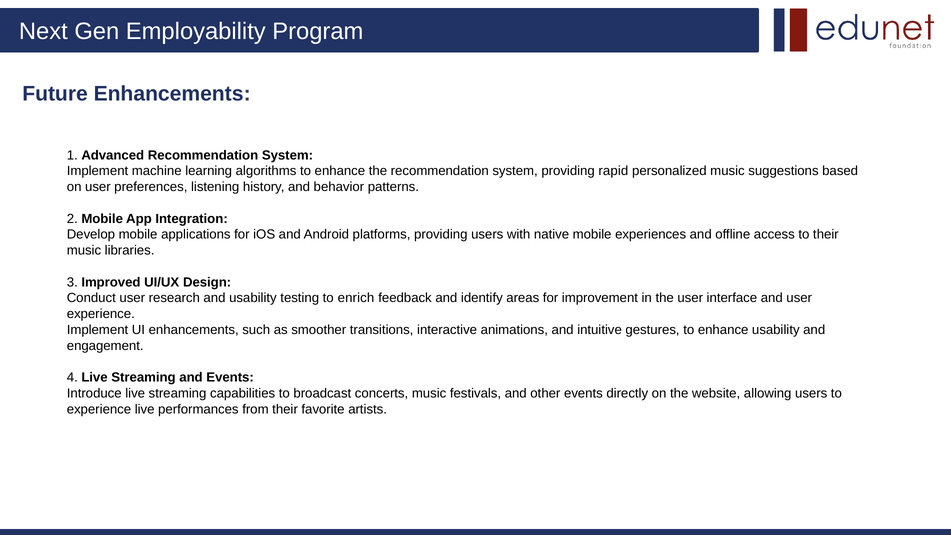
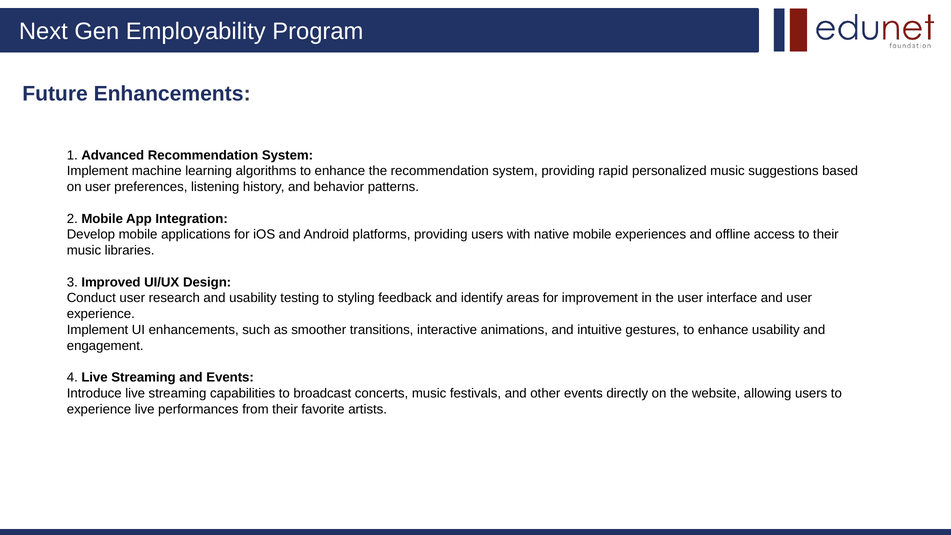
enrich: enrich -> styling
